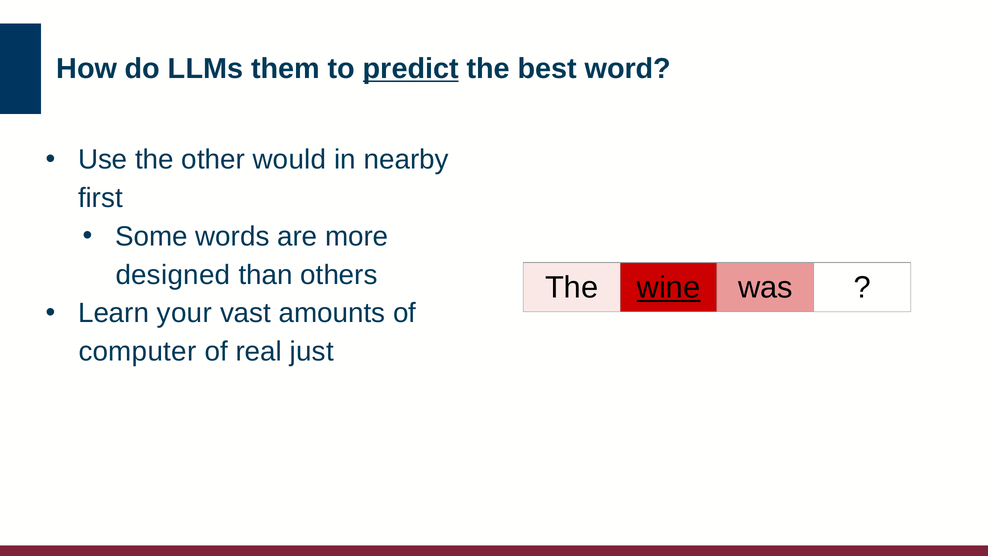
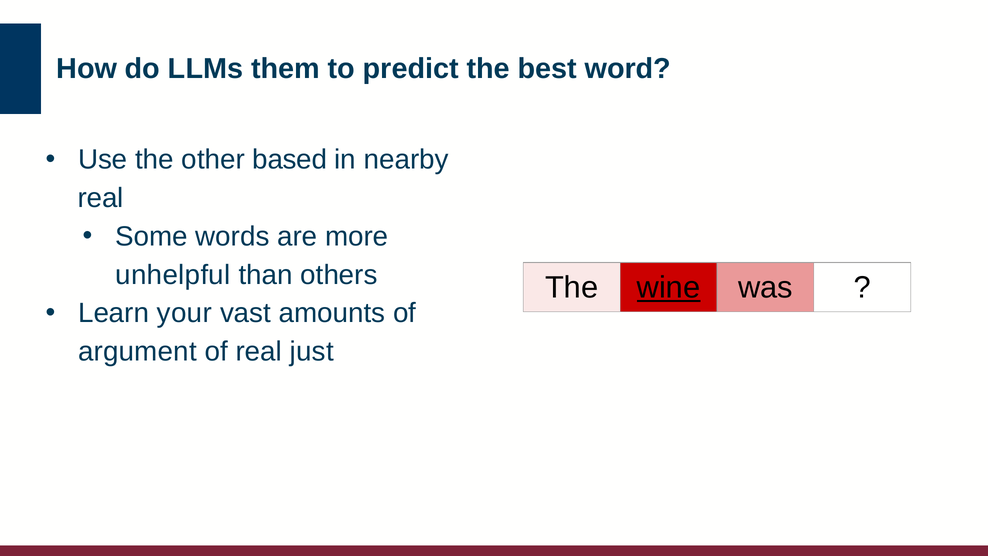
predict underline: present -> none
would: would -> based
first at (100, 198): first -> real
designed: designed -> unhelpful
computer: computer -> argument
